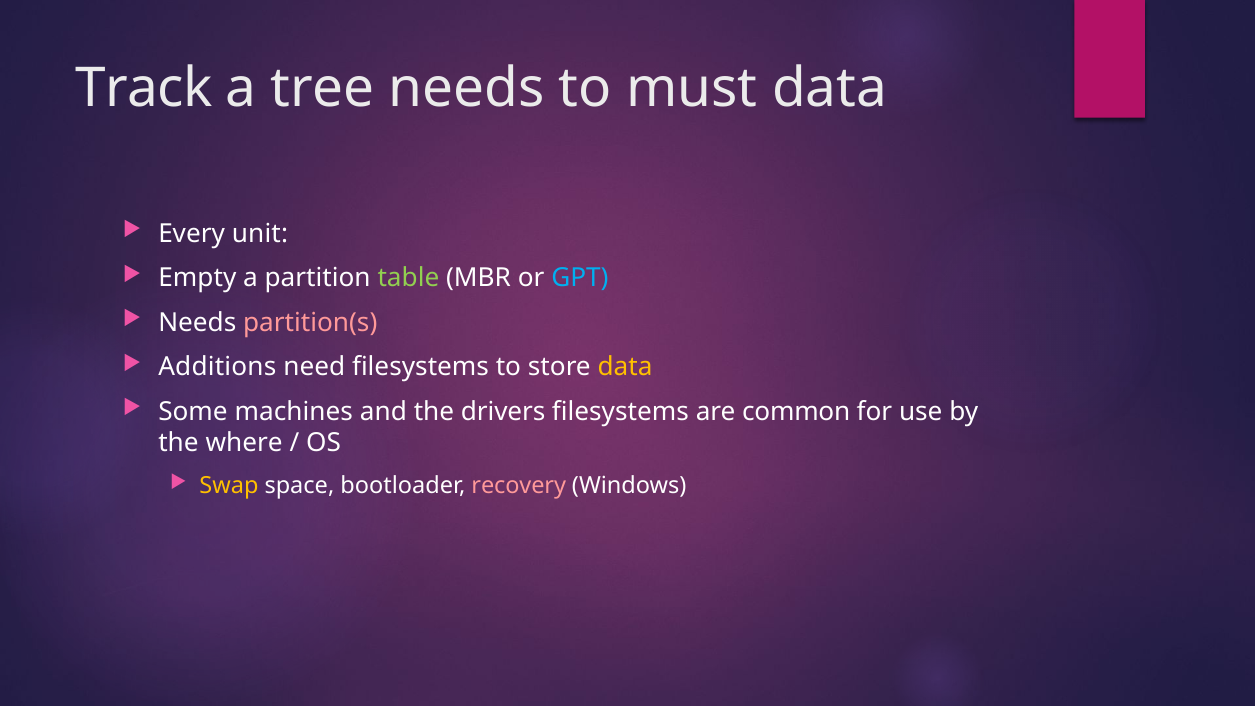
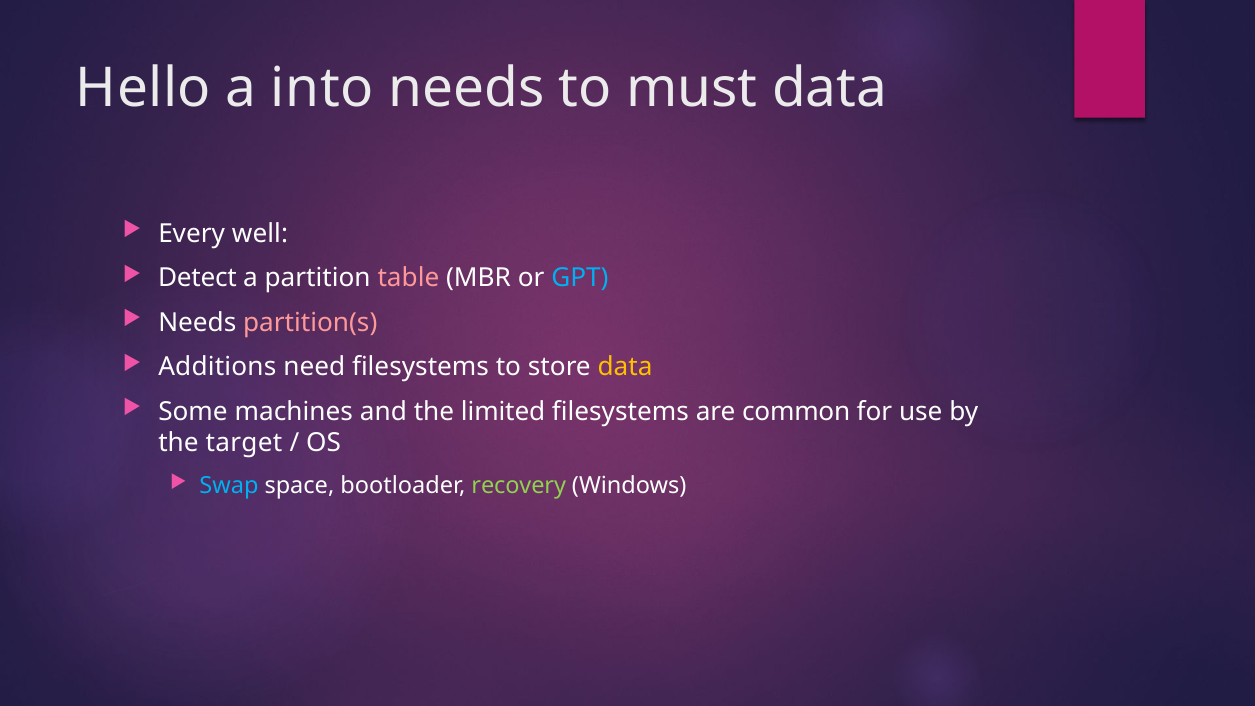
Track: Track -> Hello
tree: tree -> into
unit: unit -> well
Empty: Empty -> Detect
table colour: light green -> pink
drivers: drivers -> limited
where: where -> target
Swap colour: yellow -> light blue
recovery colour: pink -> light green
